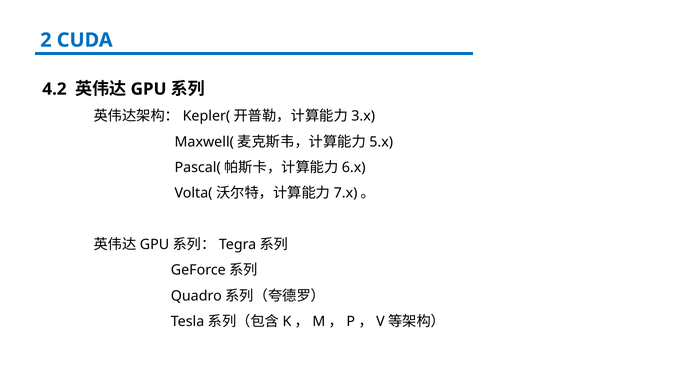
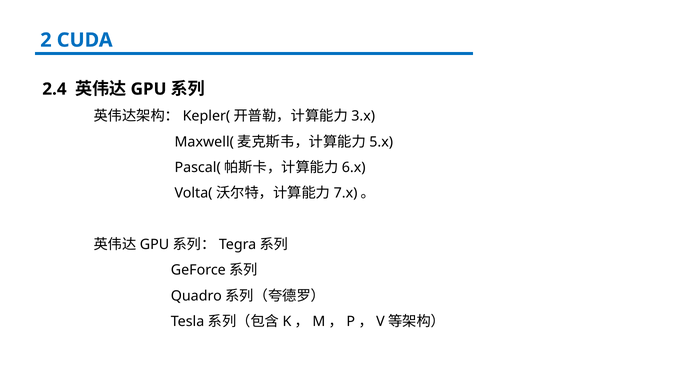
4.2: 4.2 -> 2.4
